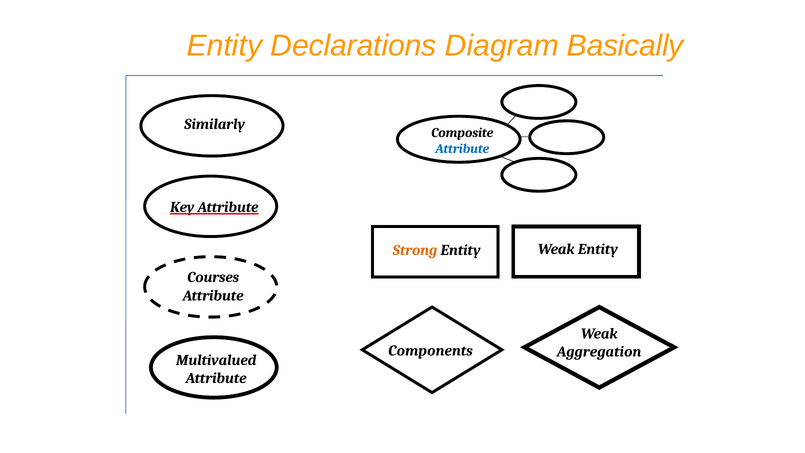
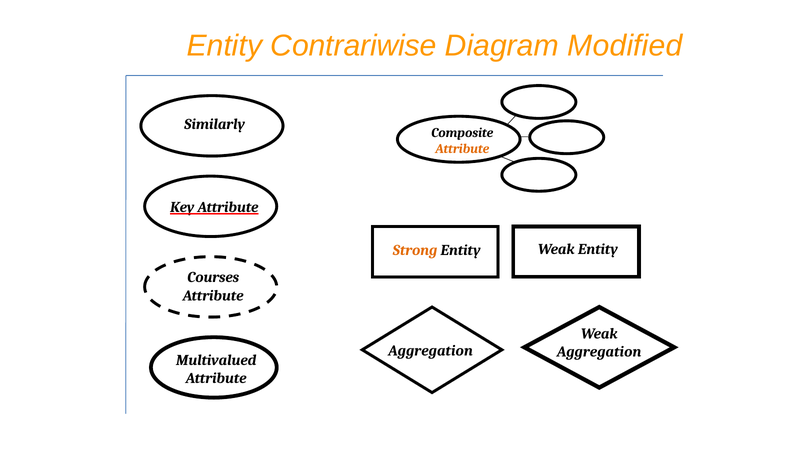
Declarations: Declarations -> Contrariwise
Basically: Basically -> Modified
Attribute at (462, 149) colour: blue -> orange
Components at (431, 351): Components -> Aggregation
